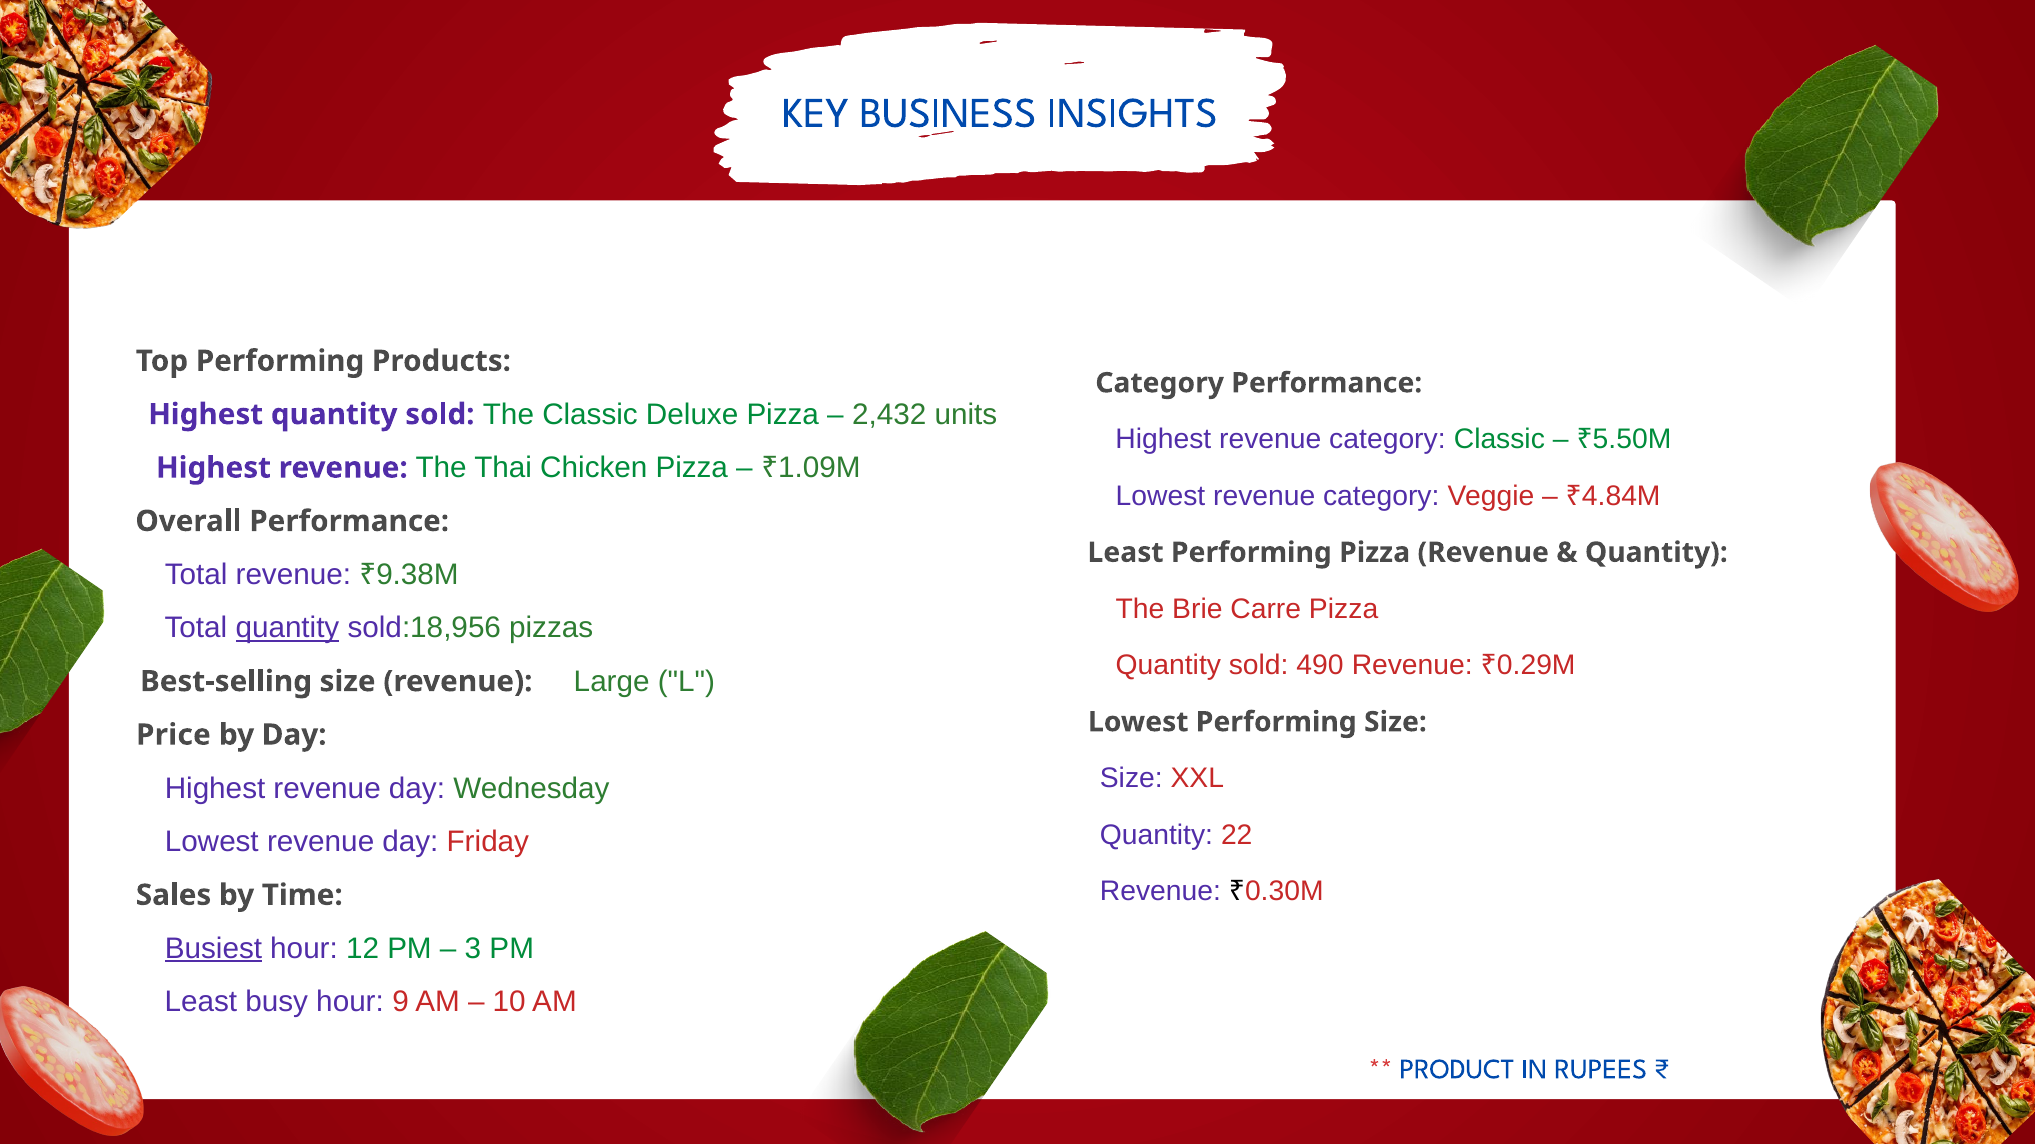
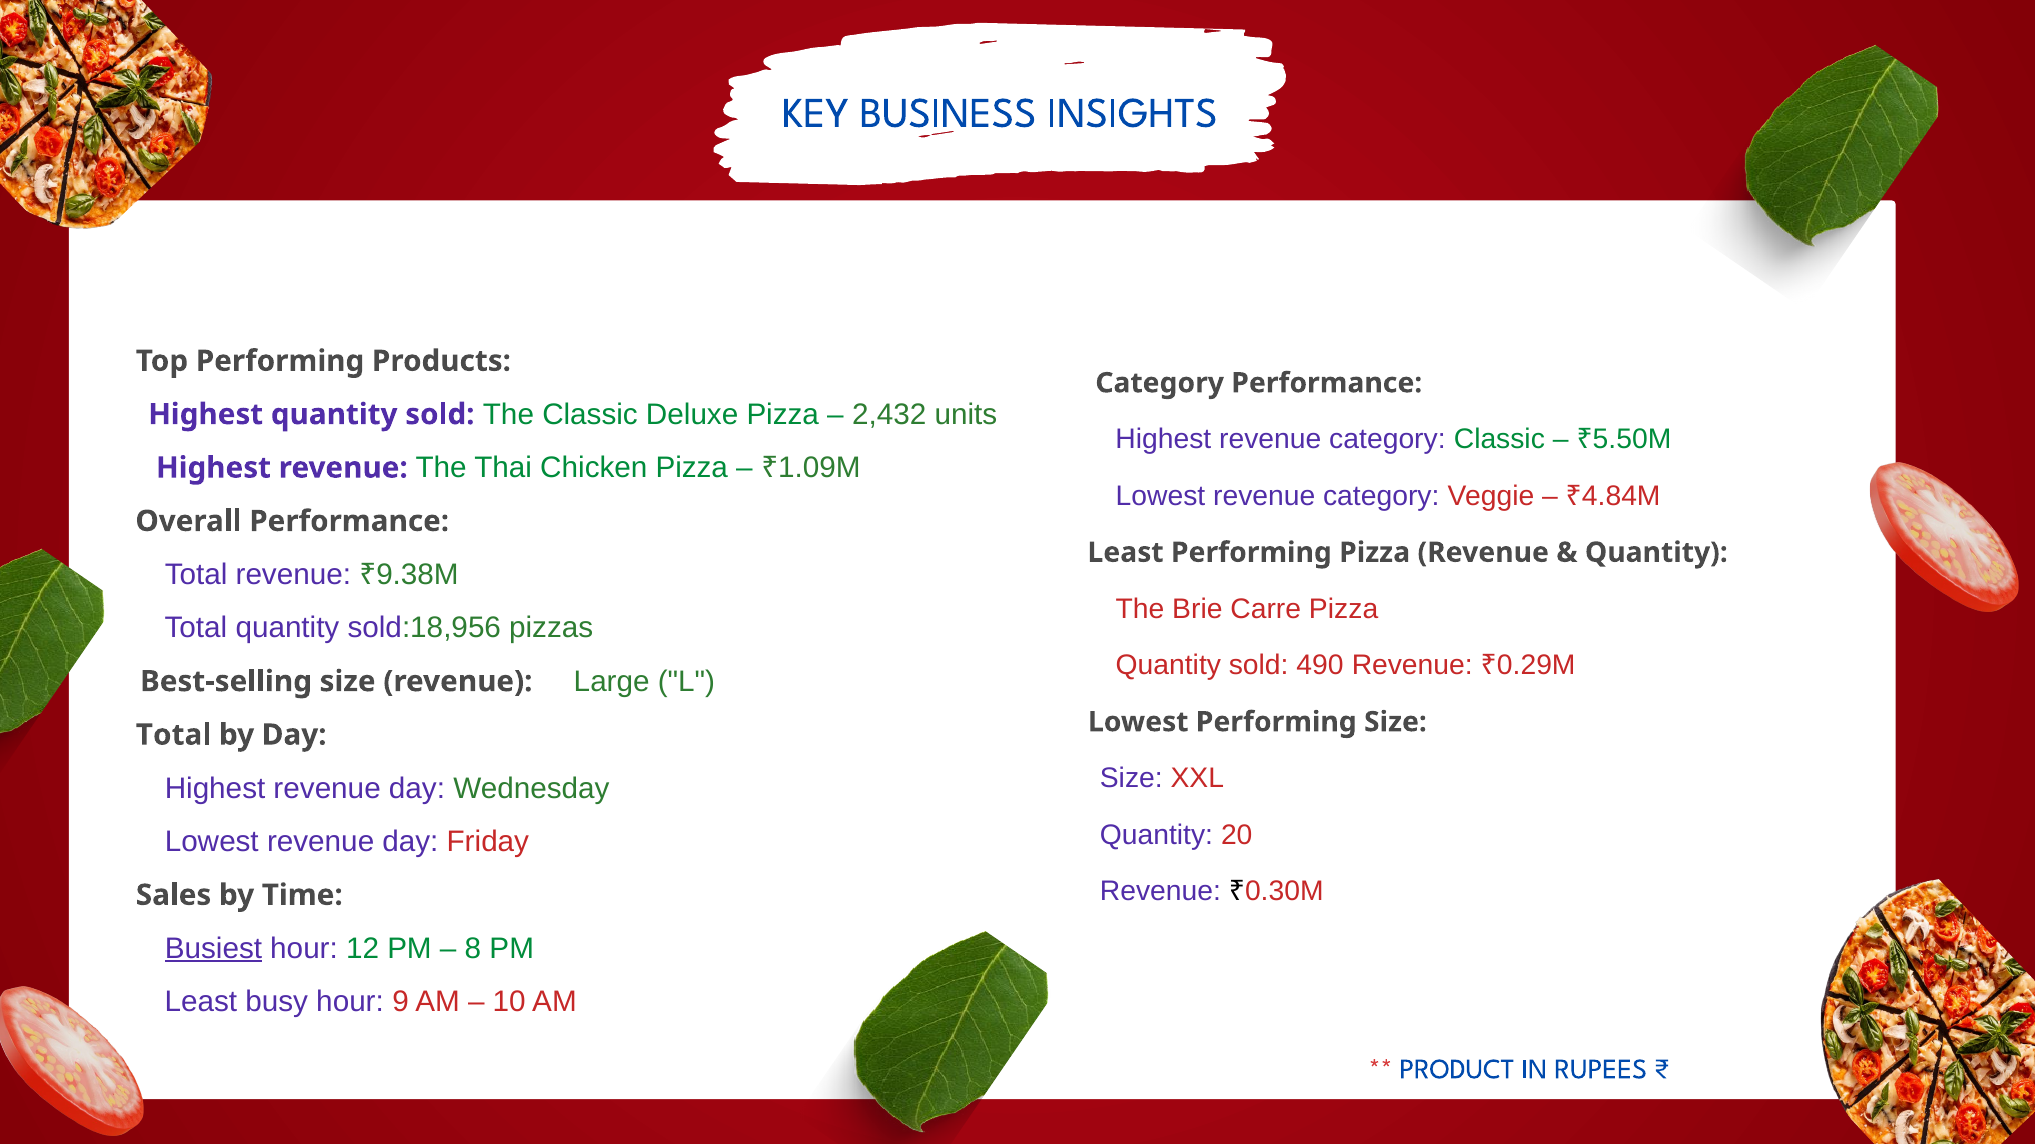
quantity at (287, 628) underline: present -> none
Price at (173, 735): Price -> Total
22: 22 -> 20
3: 3 -> 8
